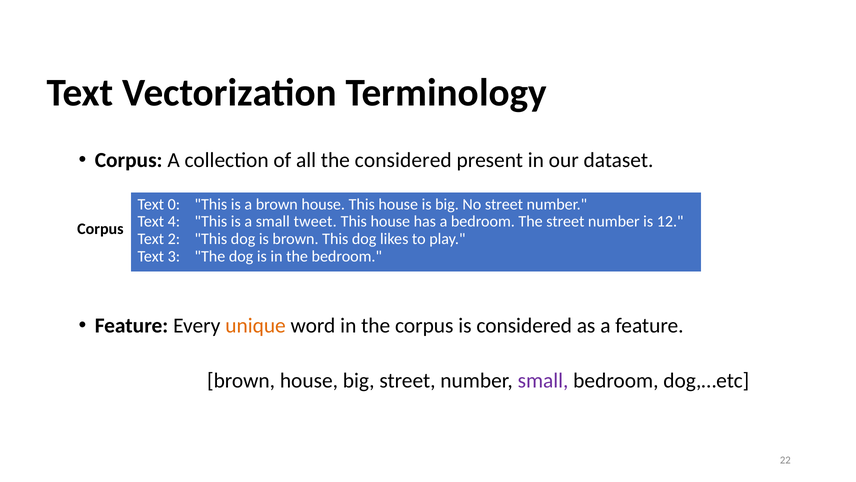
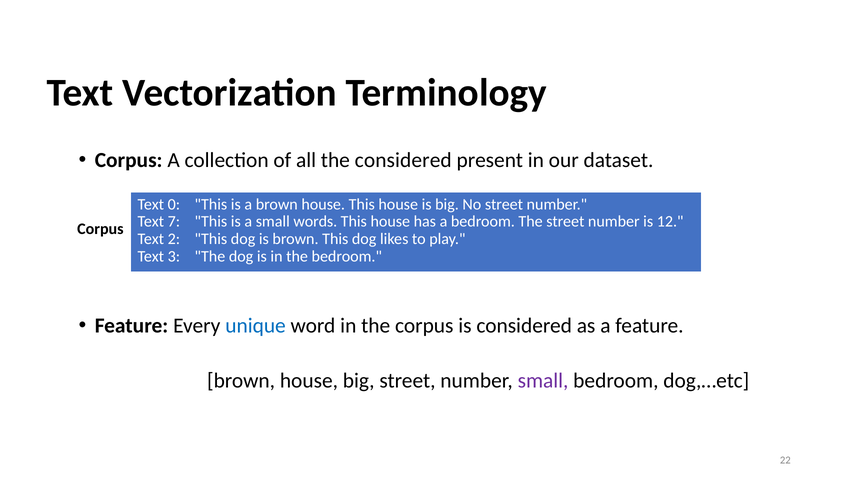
4: 4 -> 7
tweet: tweet -> words
unique colour: orange -> blue
